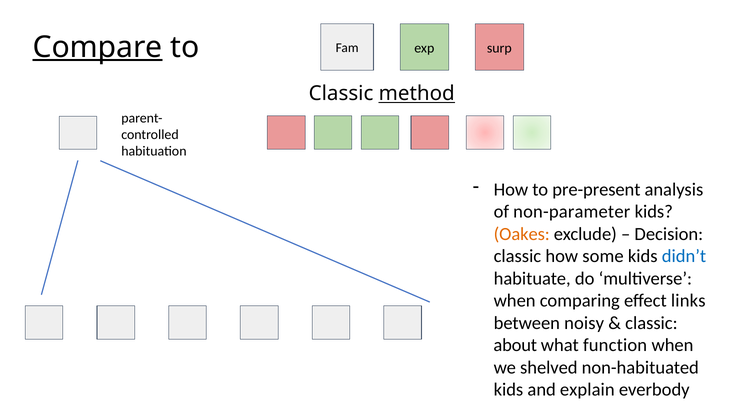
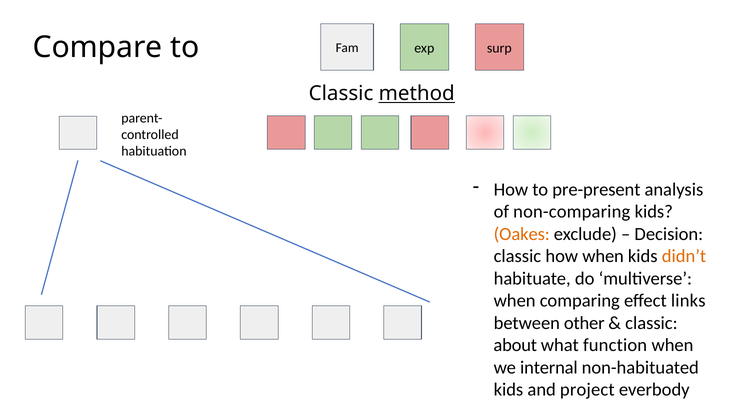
Compare underline: present -> none
non-parameter: non-parameter -> non-comparing
how some: some -> when
didn’t colour: blue -> orange
noisy: noisy -> other
shelved: shelved -> internal
explain: explain -> project
